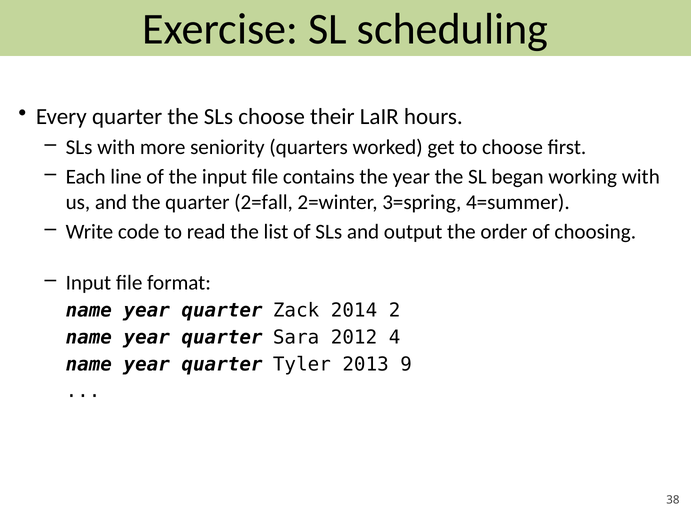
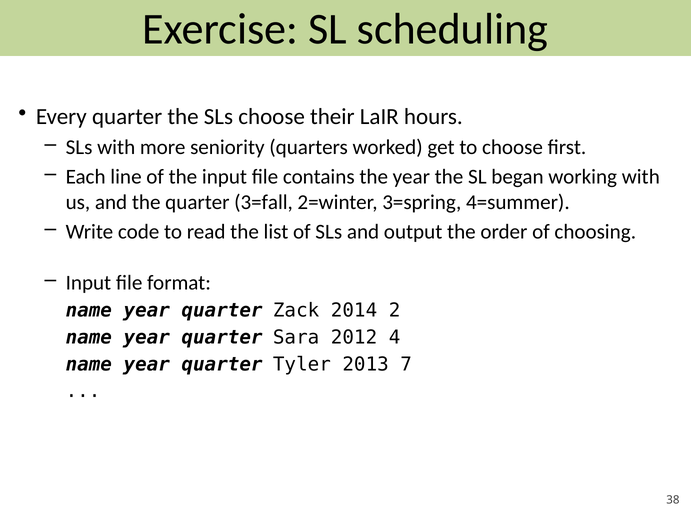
2=fall: 2=fall -> 3=fall
9: 9 -> 7
